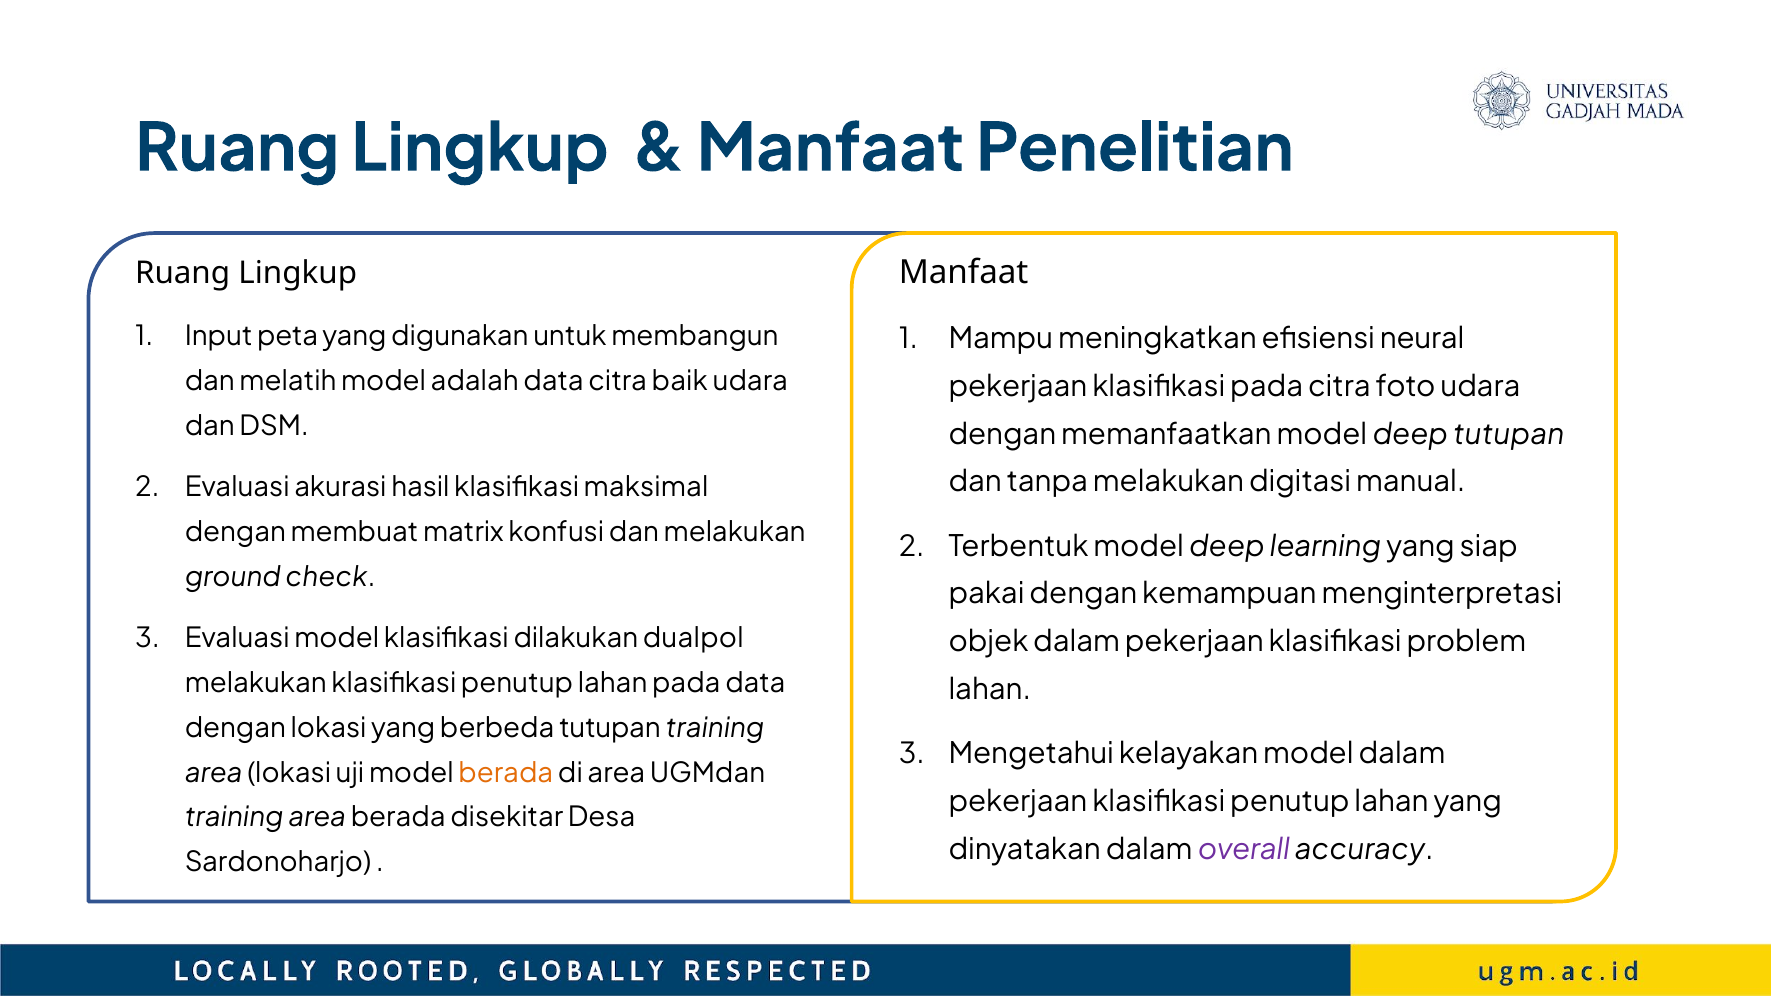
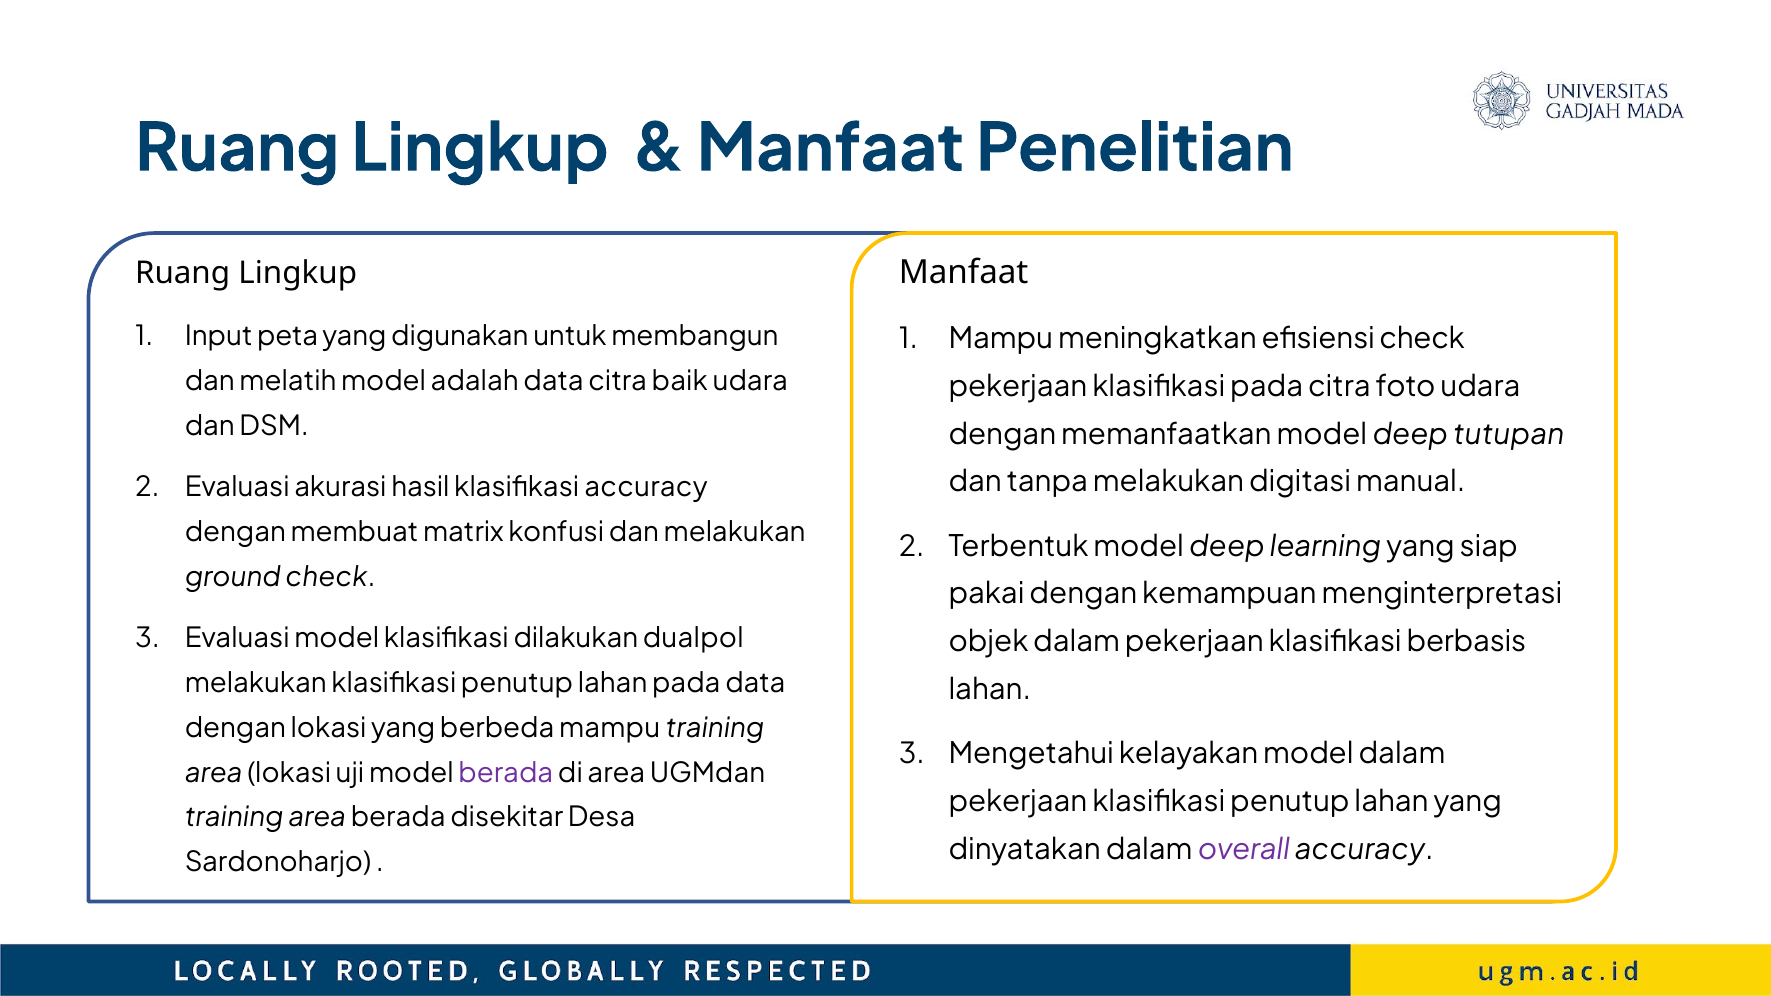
efisiensi neural: neural -> check
klasifikasi maksimal: maksimal -> accuracy
problem: problem -> berbasis
berbeda tutupan: tutupan -> mampu
berada at (506, 773) colour: orange -> purple
